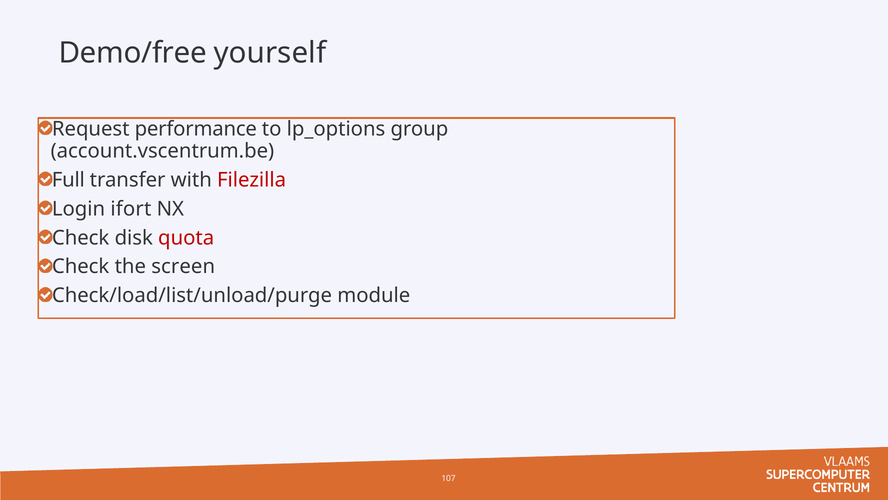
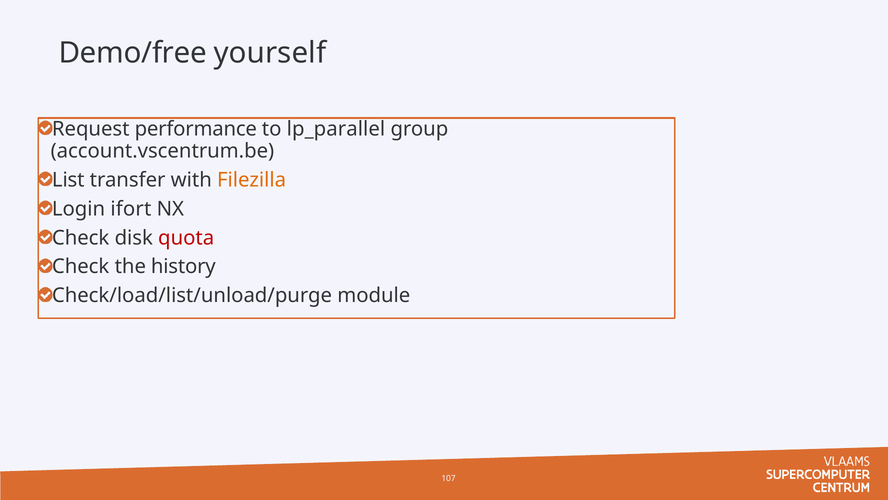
lp_options: lp_options -> lp_parallel
Full: Full -> List
Filezilla colour: red -> orange
screen: screen -> history
